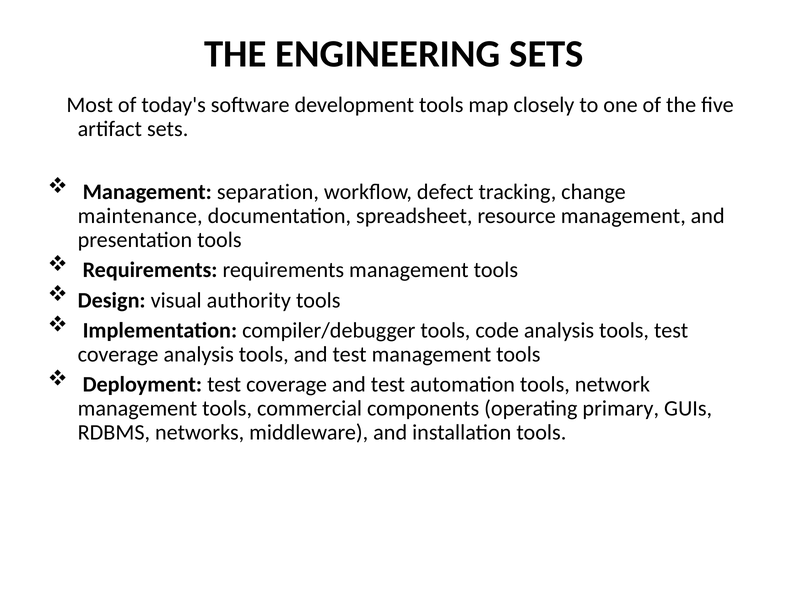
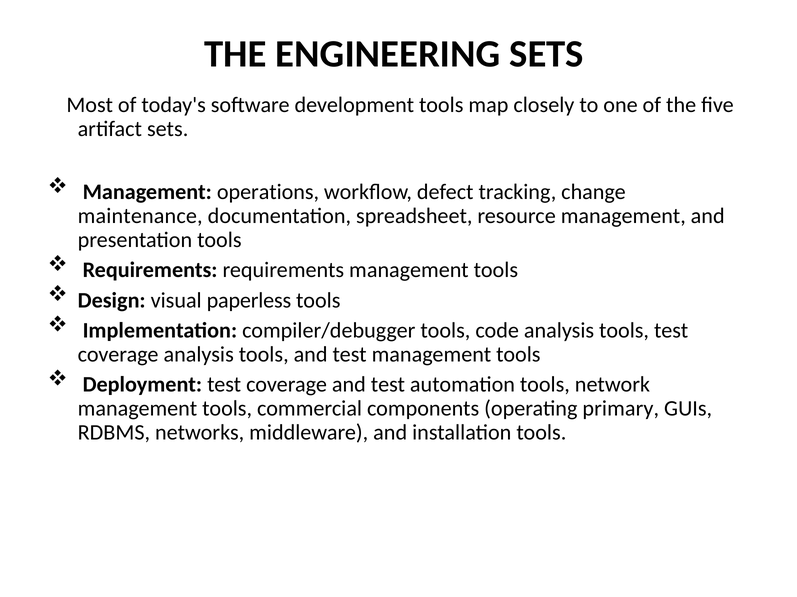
separation: separation -> operations
authority: authority -> paperless
